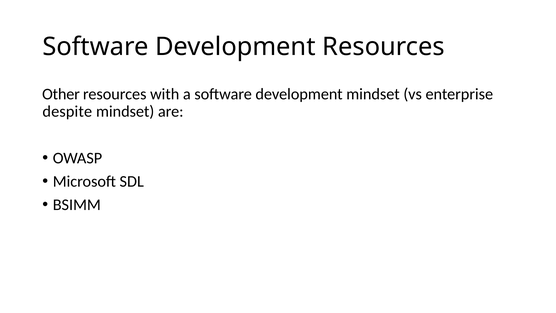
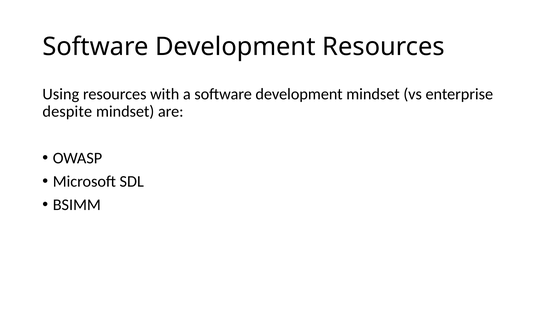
Other: Other -> Using
